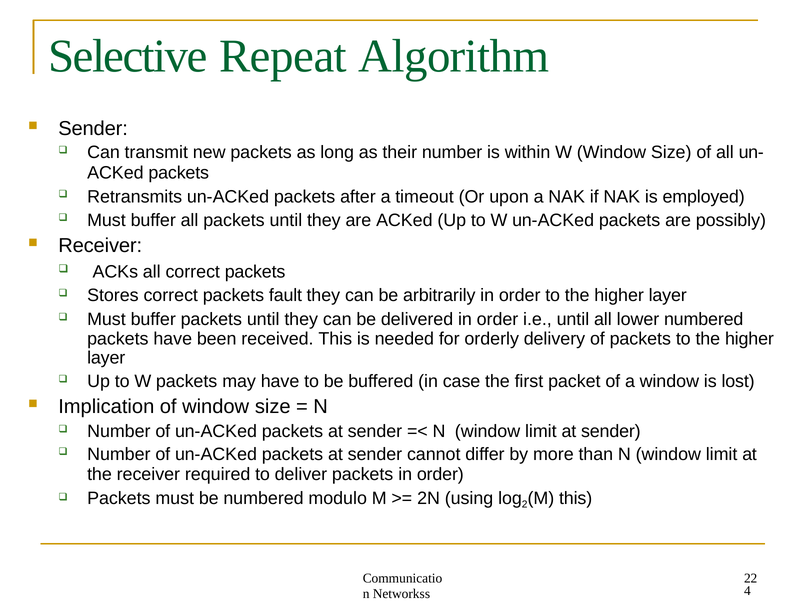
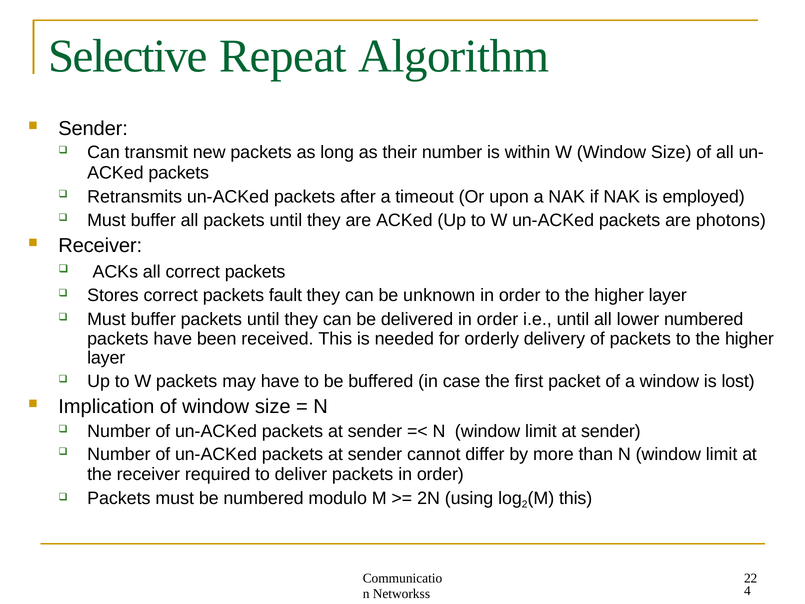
possibly: possibly -> photons
arbitrarily: arbitrarily -> unknown
